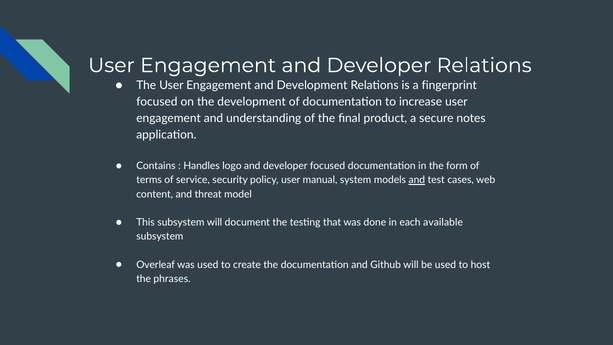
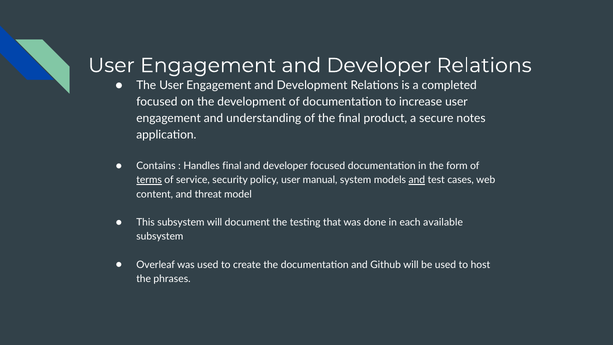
fingerprint: fingerprint -> completed
Handles logo: logo -> final
terms underline: none -> present
